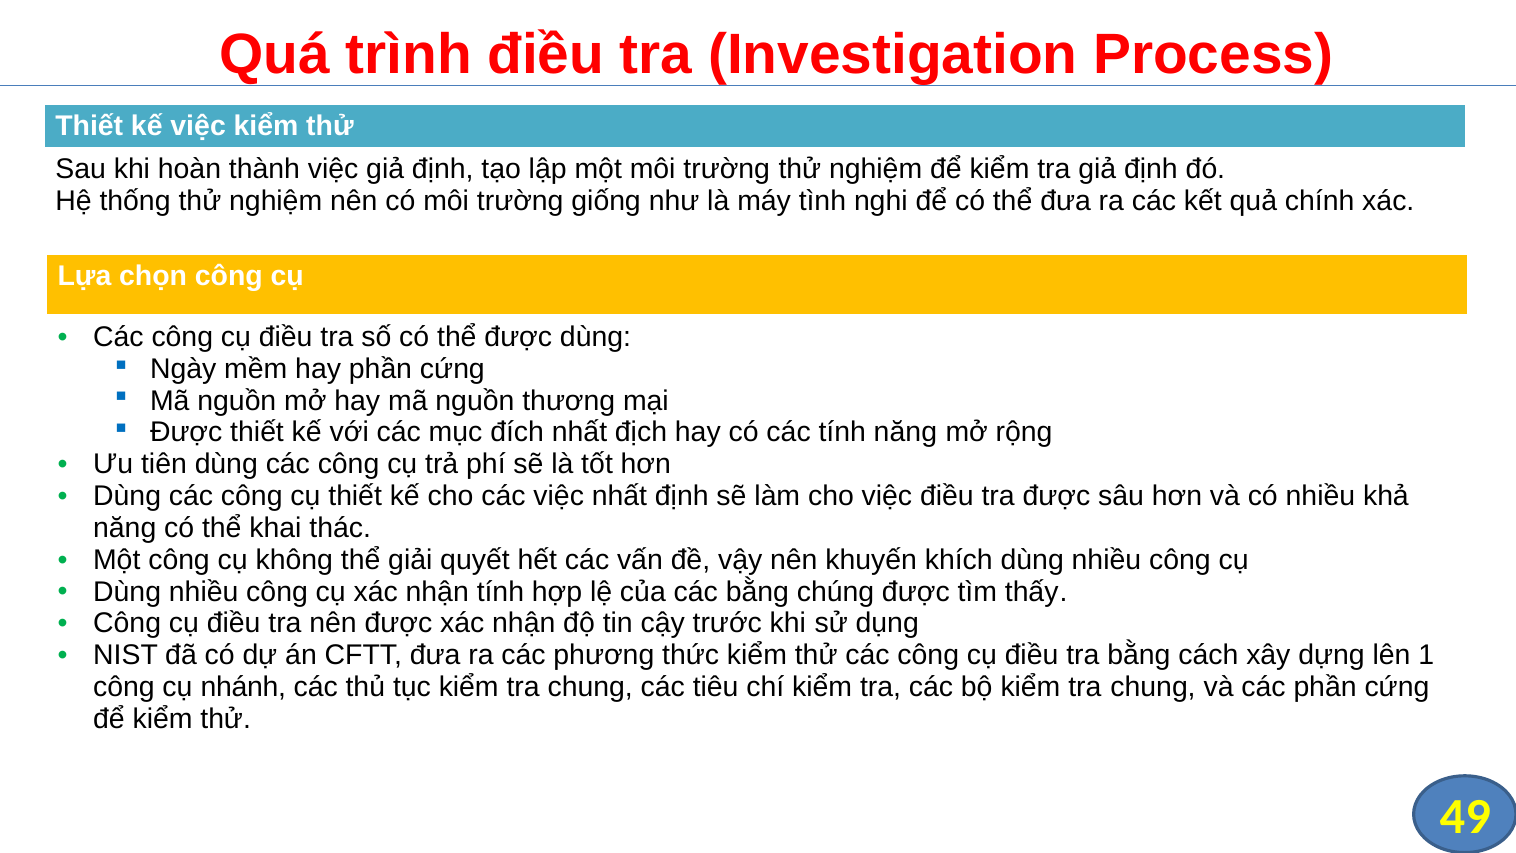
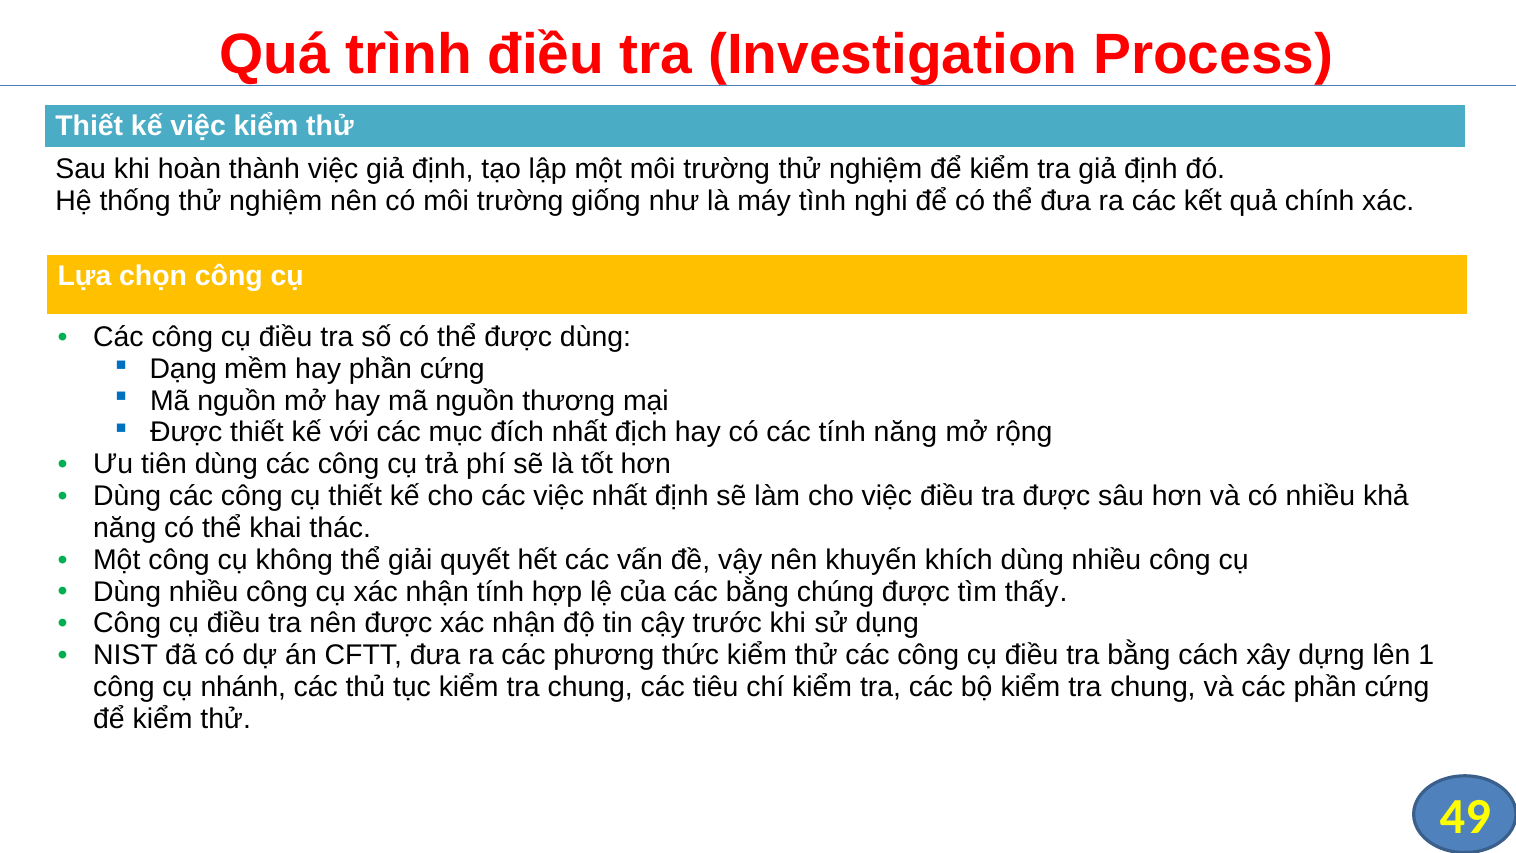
Ngày: Ngày -> Dạng
